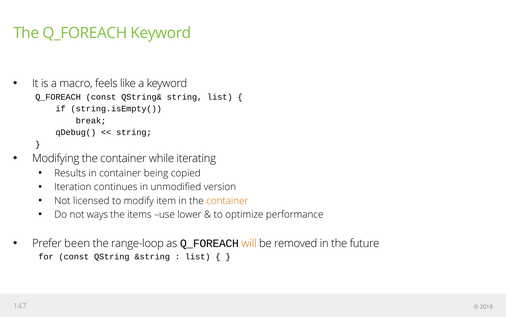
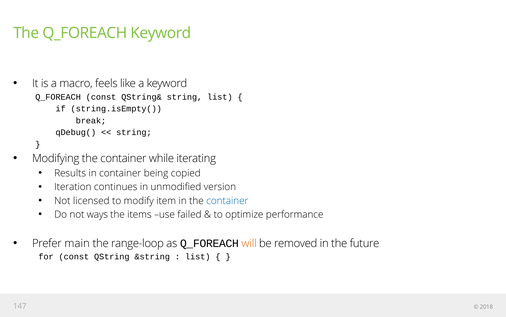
container at (227, 200) colour: orange -> blue
lower: lower -> failed
been: been -> main
